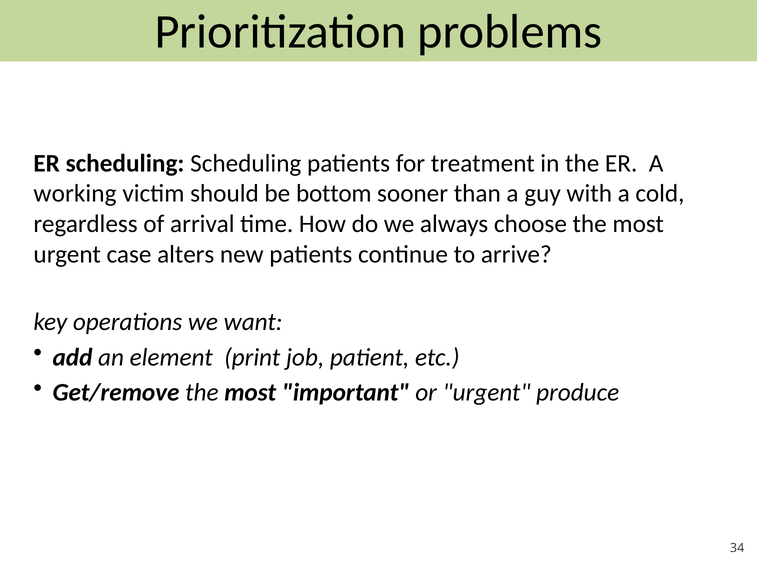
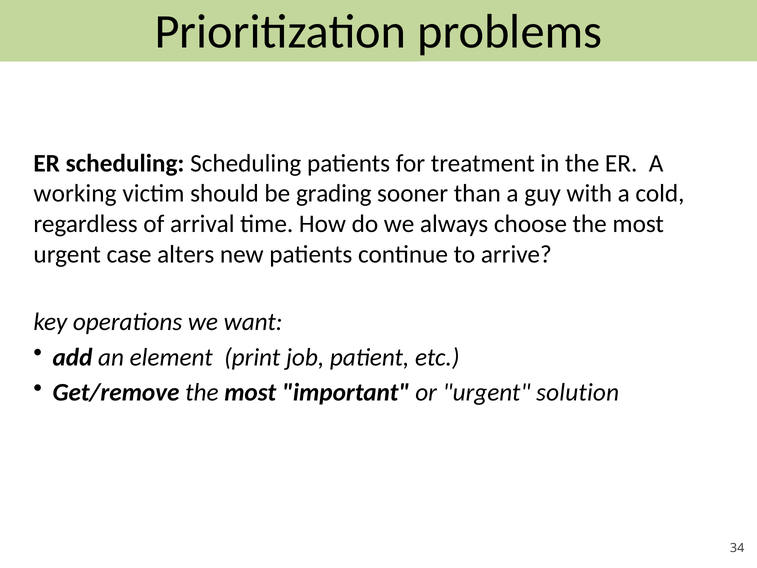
bottom: bottom -> grading
produce: produce -> solution
